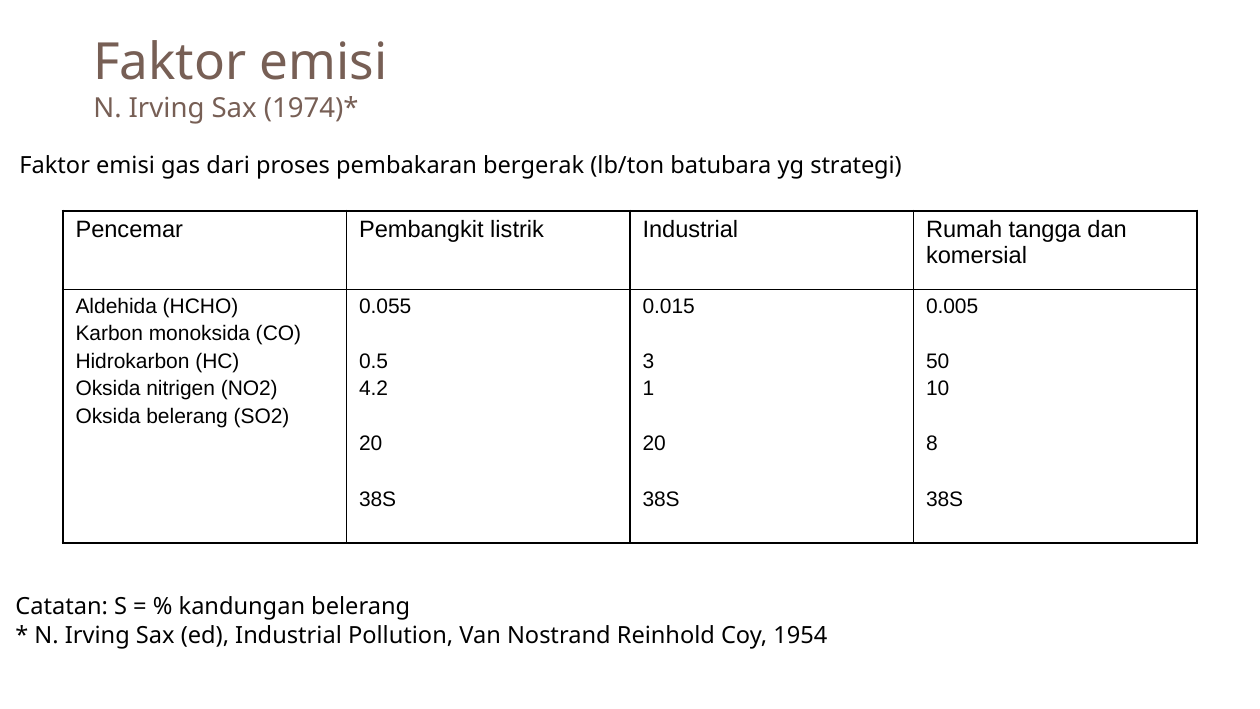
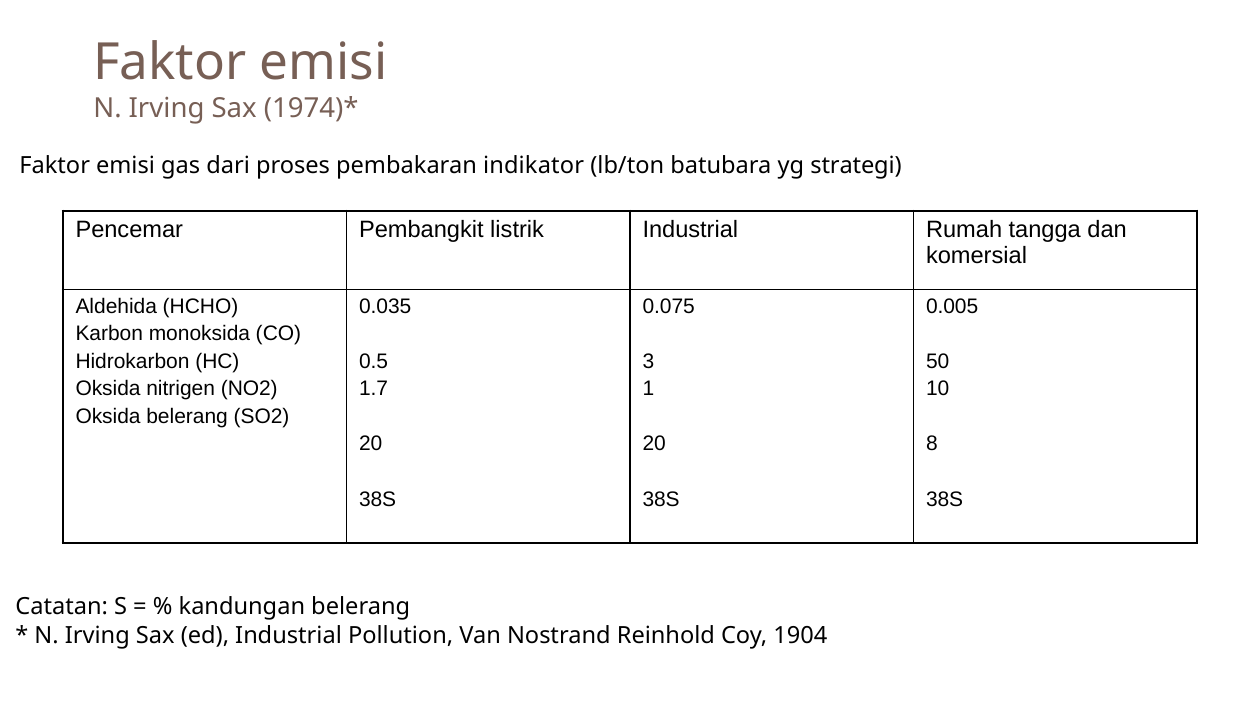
bergerak: bergerak -> indikator
0.055: 0.055 -> 0.035
0.015: 0.015 -> 0.075
4.2: 4.2 -> 1.7
1954: 1954 -> 1904
